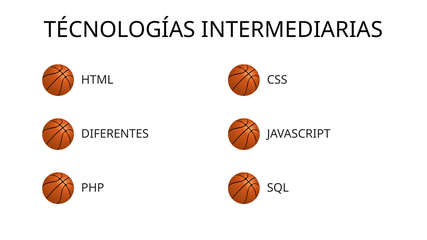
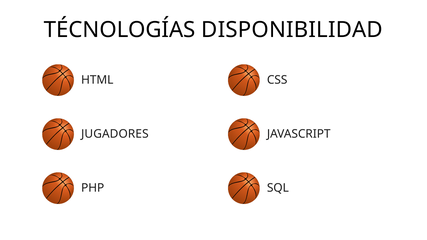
INTERMEDIARIAS: INTERMEDIARIAS -> DISPONIBILIDAD
DIFERENTES: DIFERENTES -> JUGADORES
